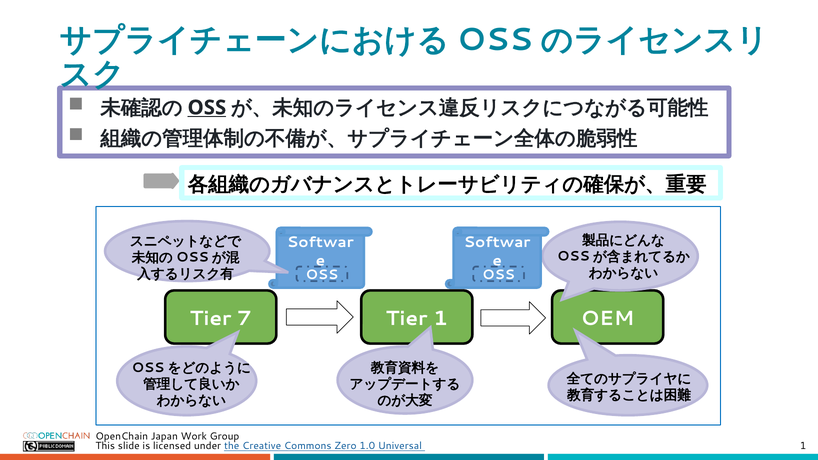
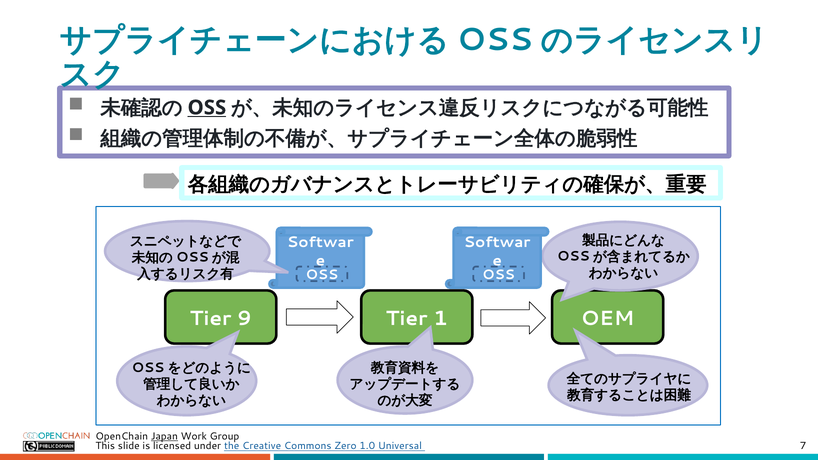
7: 7 -> 9
Japan underline: none -> present
1 at (803, 446): 1 -> 7
